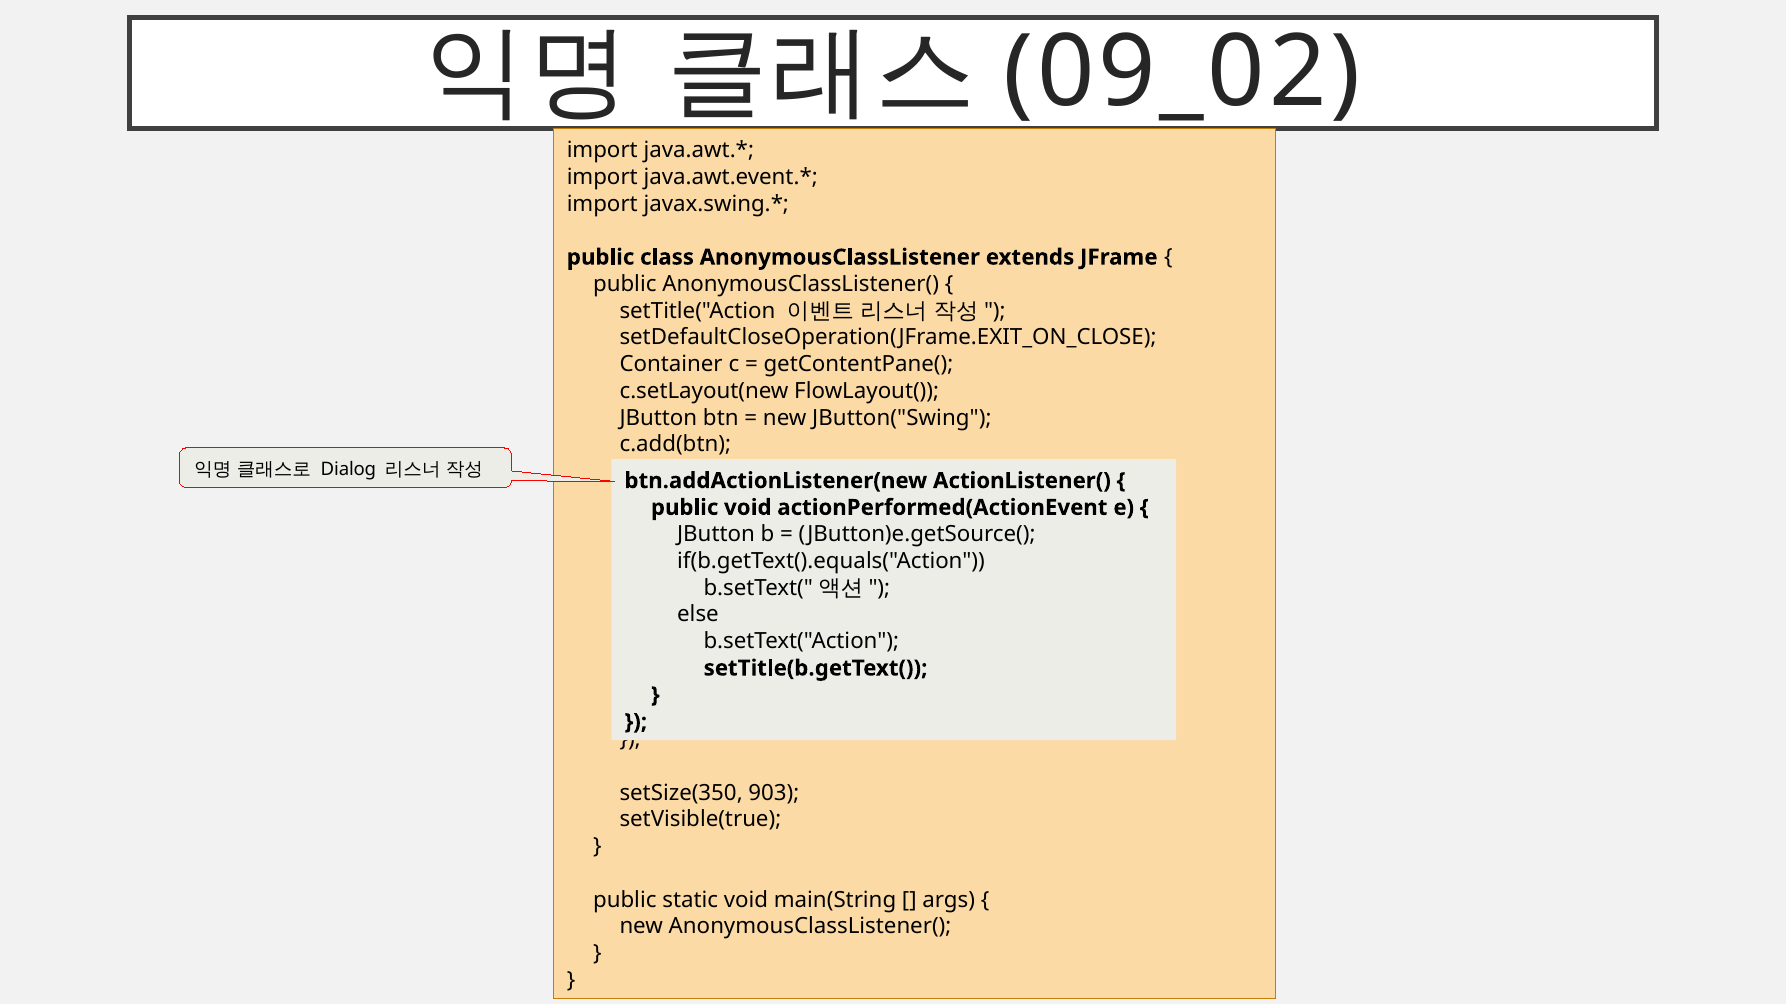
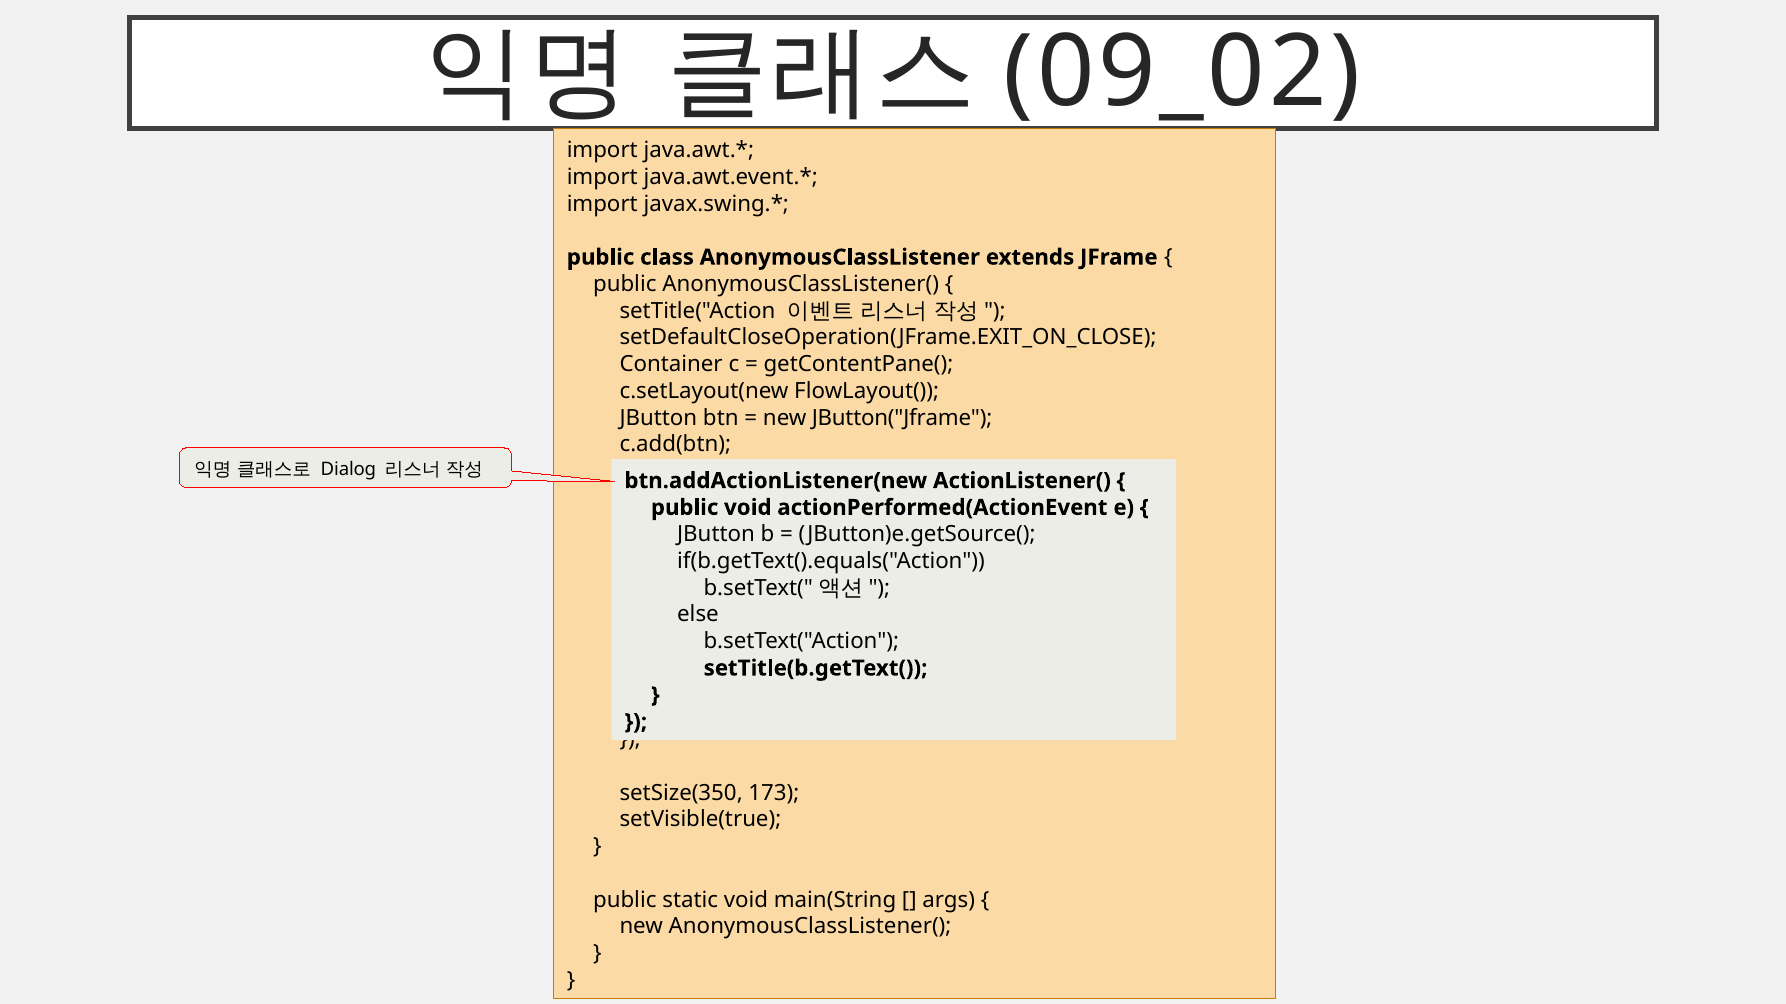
JButton("Swing: JButton("Swing -> JButton("Jframe
903: 903 -> 173
